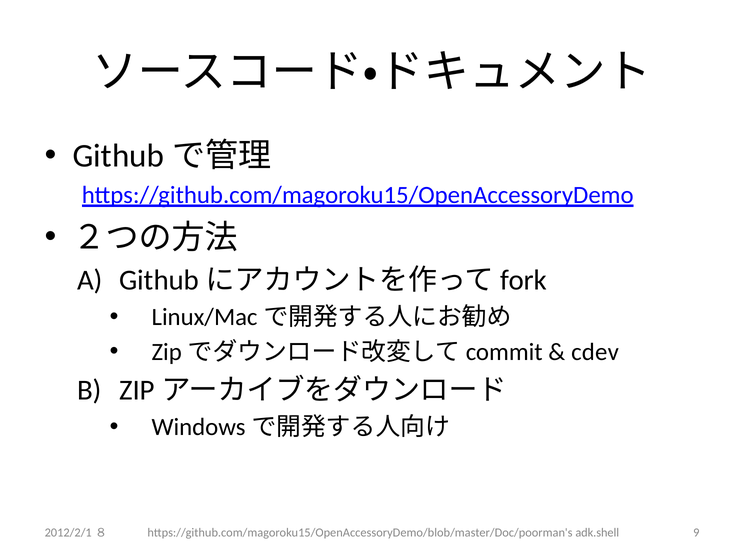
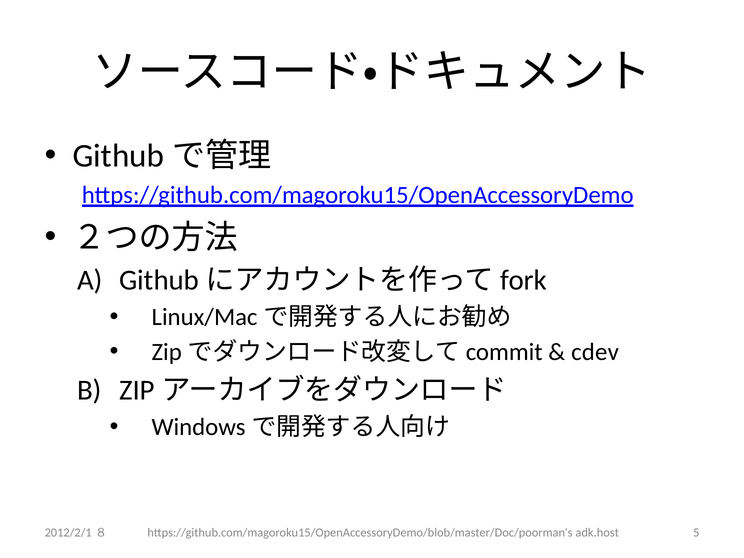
adk.shell: adk.shell -> adk.host
9: 9 -> 5
